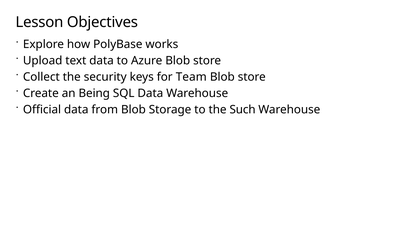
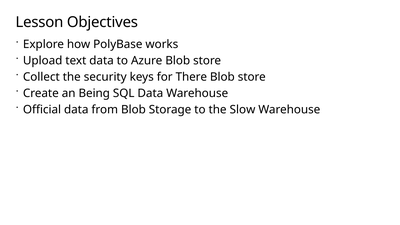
Team: Team -> There
Such: Such -> Slow
